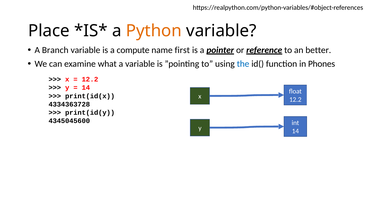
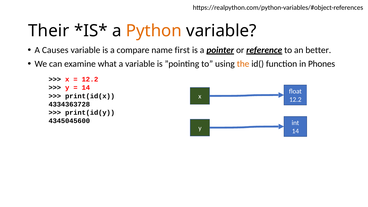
Place: Place -> Their
Branch: Branch -> Causes
compute: compute -> compare
the colour: blue -> orange
